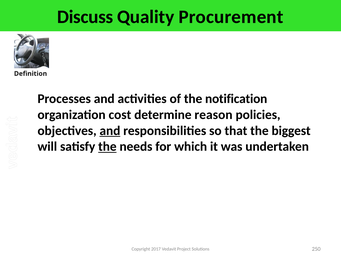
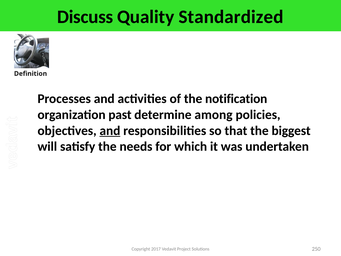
Procurement: Procurement -> Standardized
cost: cost -> past
reason: reason -> among
the at (107, 146) underline: present -> none
